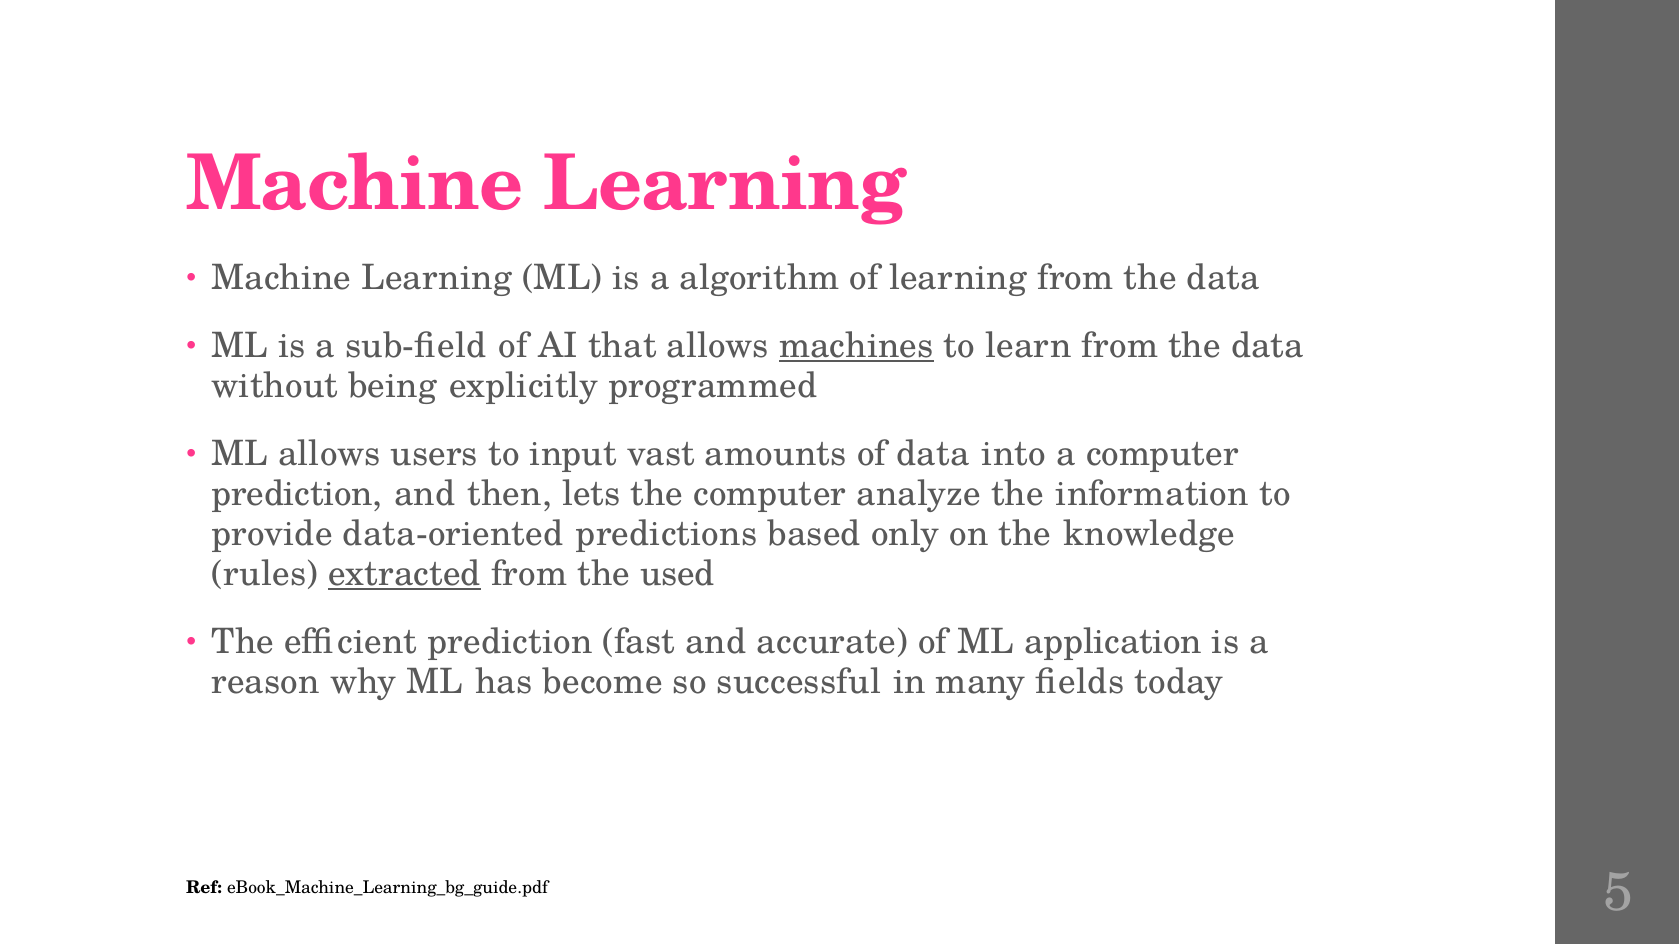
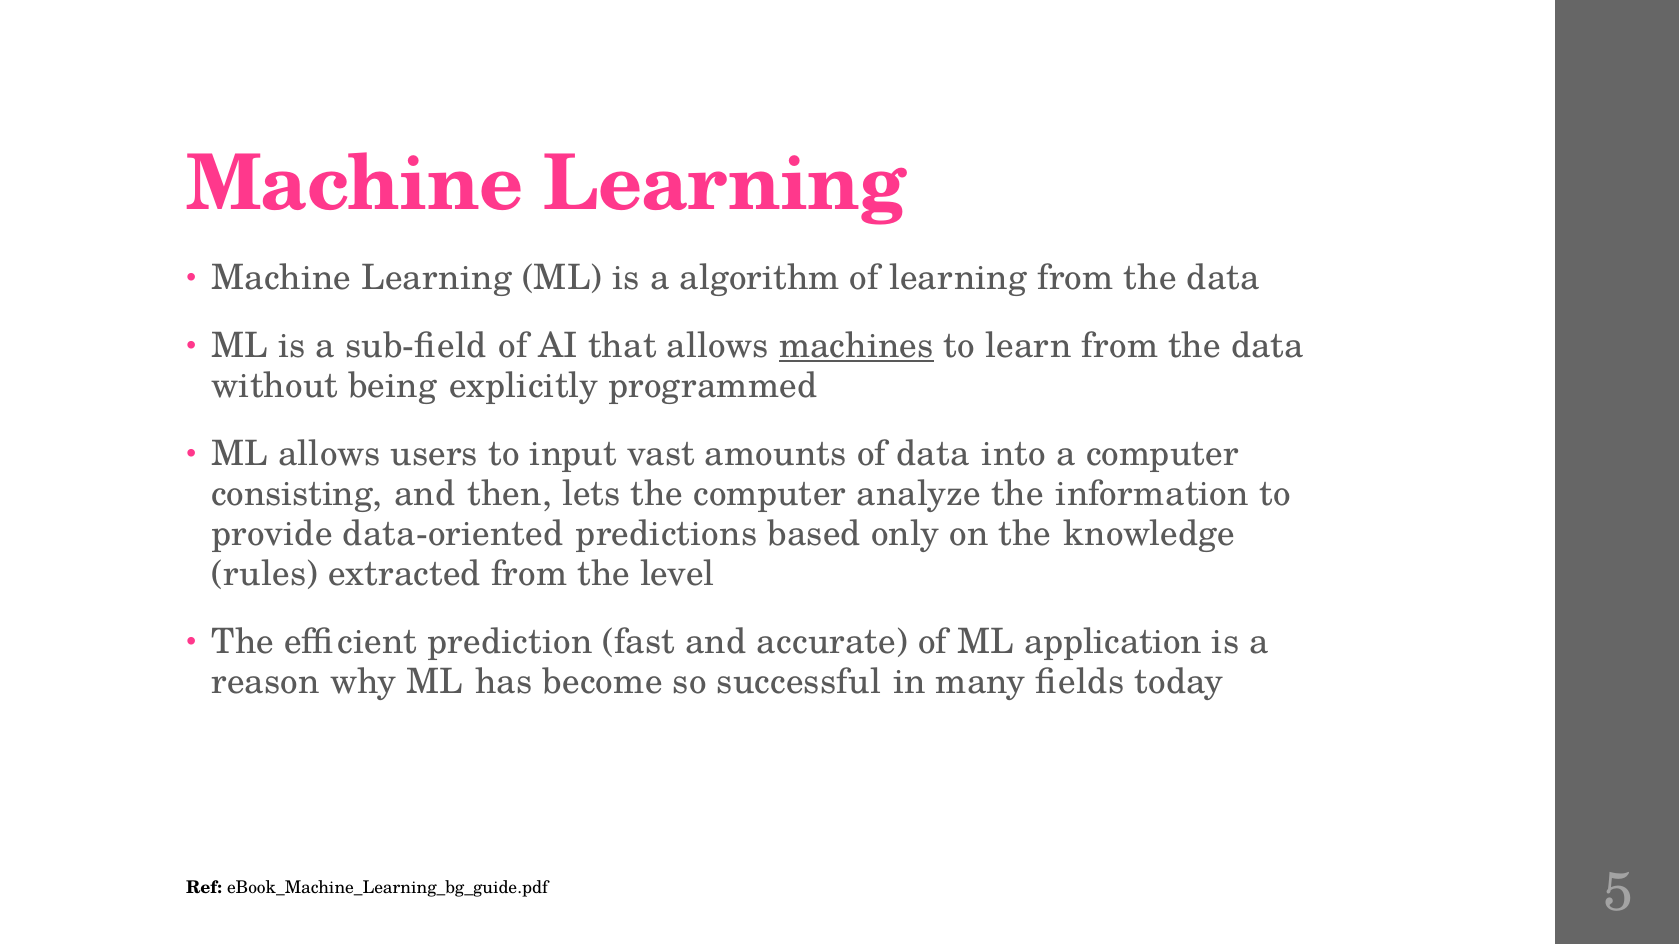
prediction at (297, 494): prediction -> consisting
extracted underline: present -> none
used: used -> level
